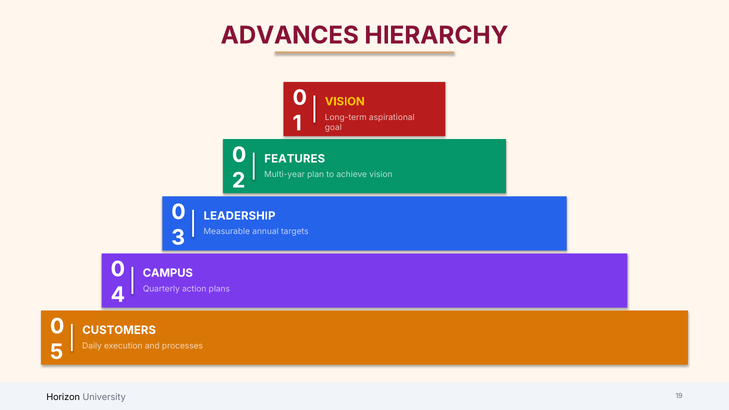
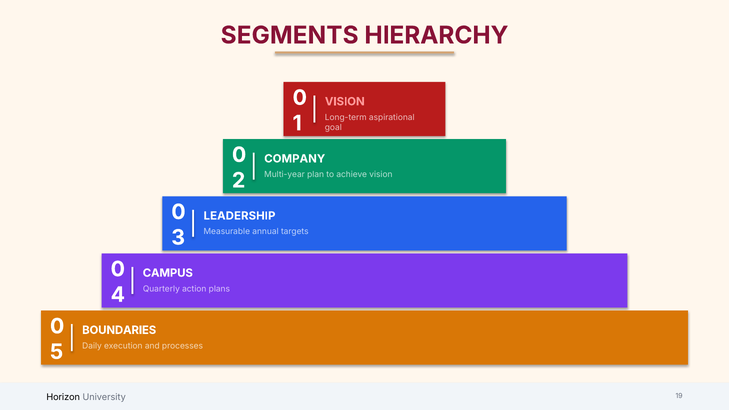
ADVANCES: ADVANCES -> SEGMENTS
VISION at (345, 102) colour: yellow -> pink
FEATURES: FEATURES -> COMPANY
CUSTOMERS: CUSTOMERS -> BOUNDARIES
